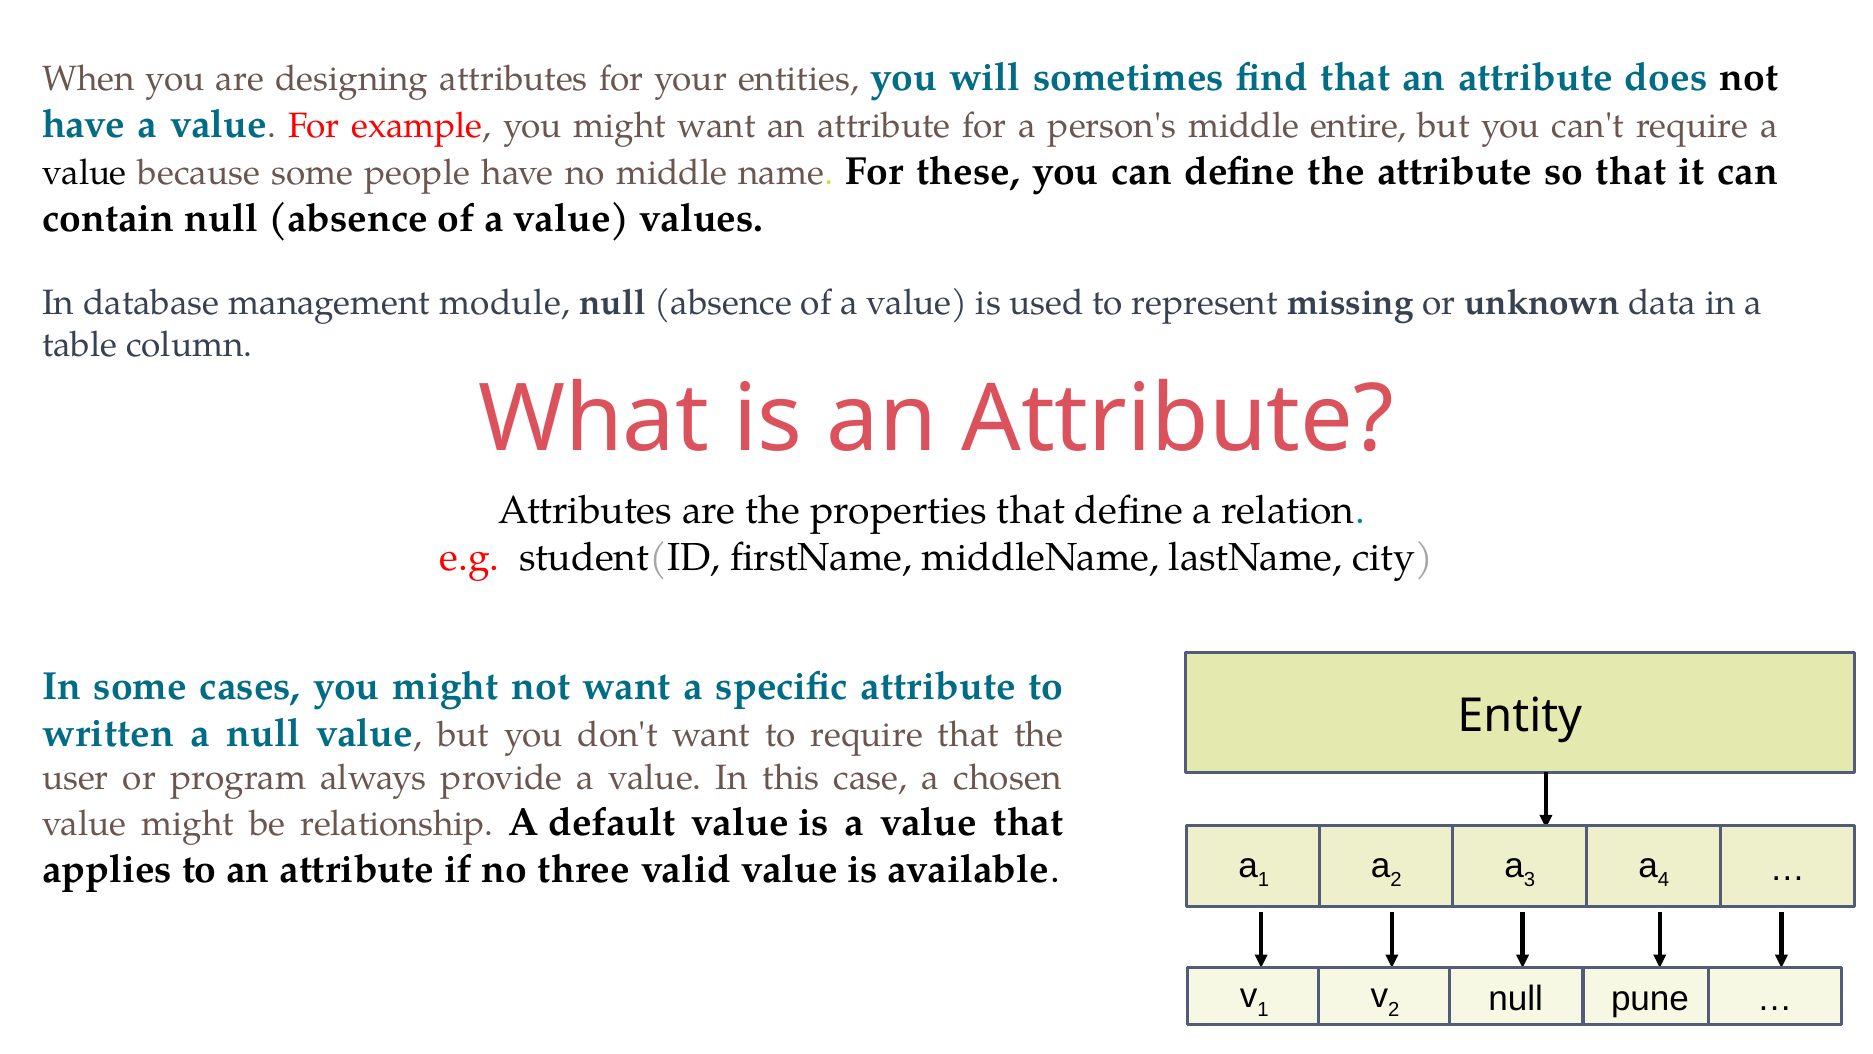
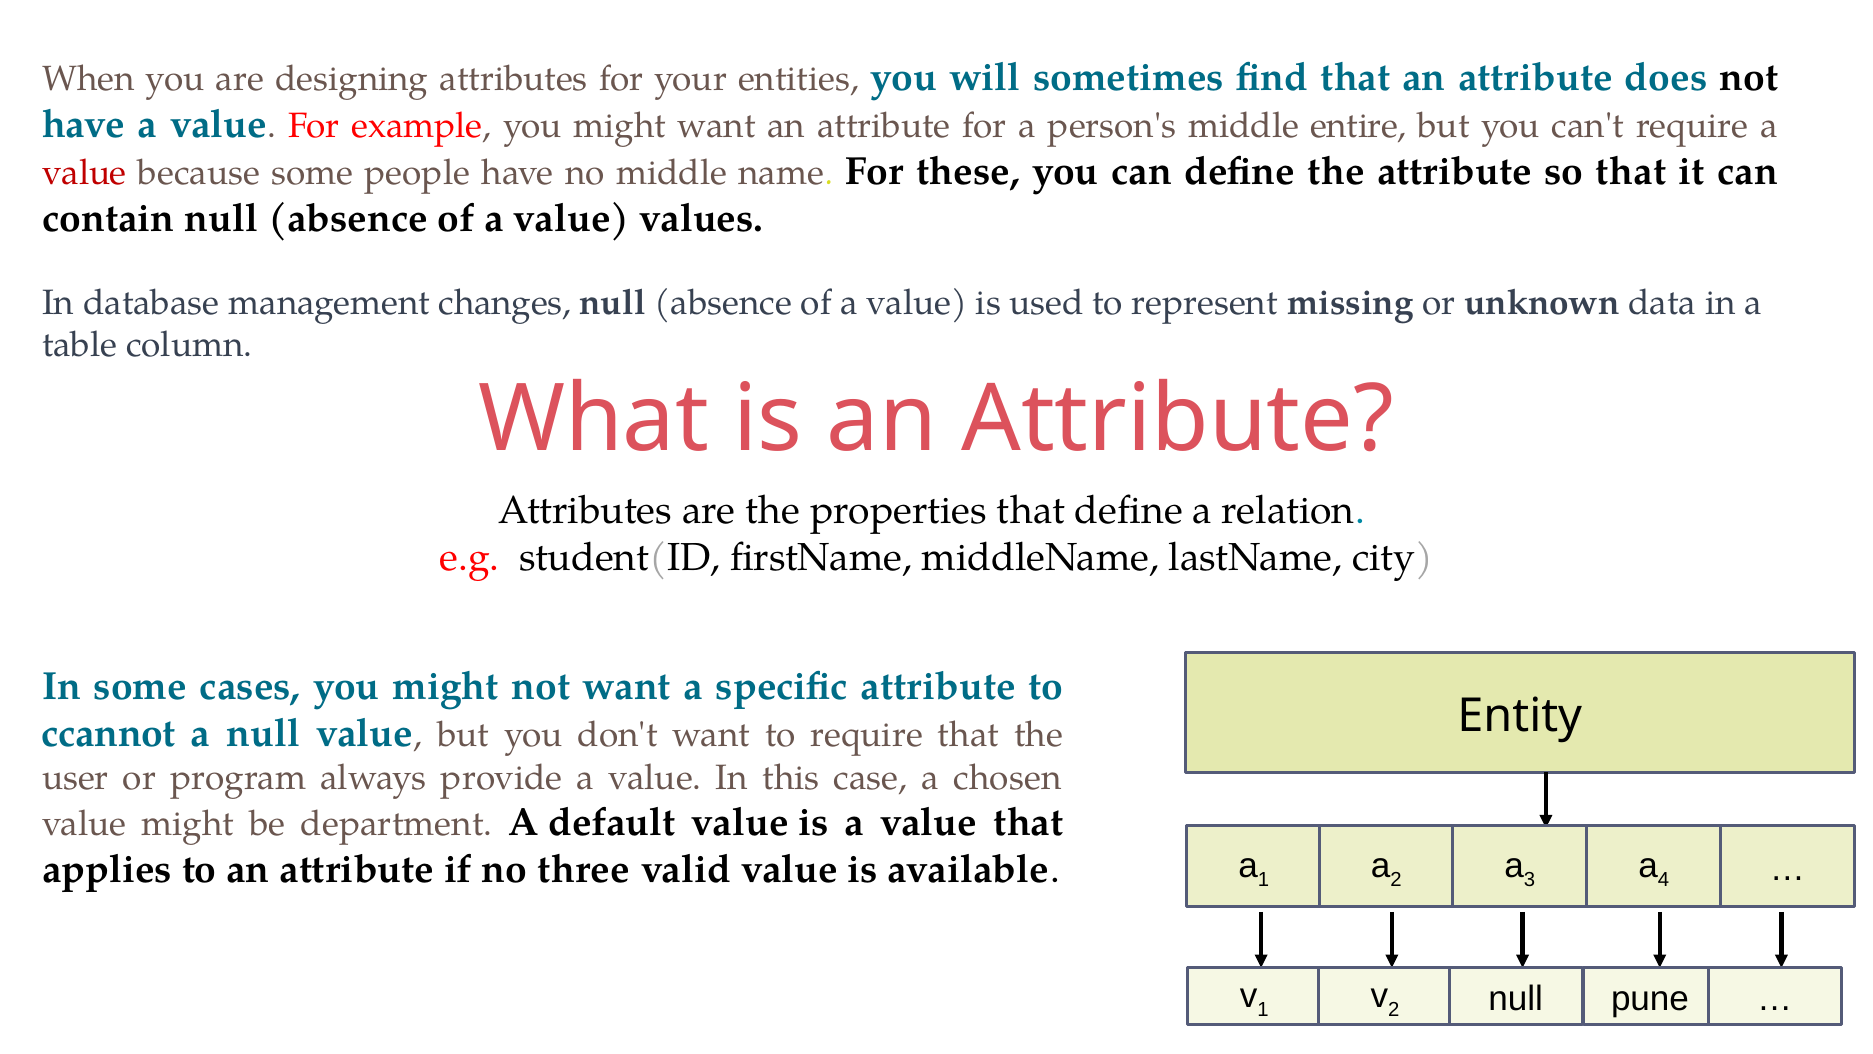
value at (84, 173) colour: black -> red
module: module -> changes
written: written -> ccannot
relationship: relationship -> department
